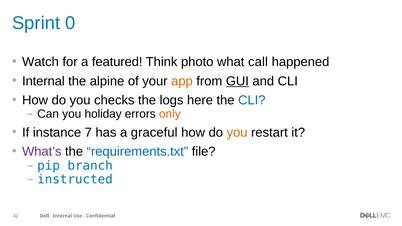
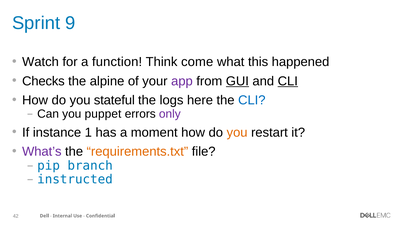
0: 0 -> 9
featured: featured -> function
photo: photo -> come
call: call -> this
Internal at (43, 81): Internal -> Checks
app colour: orange -> purple
CLI at (288, 81) underline: none -> present
checks: checks -> stateful
holiday: holiday -> puppet
only colour: orange -> purple
7: 7 -> 1
graceful: graceful -> moment
requirements.txt colour: blue -> orange
